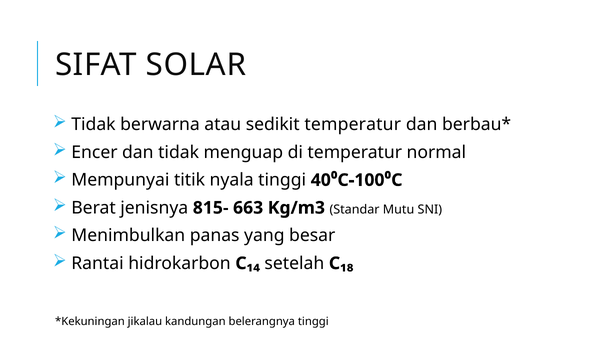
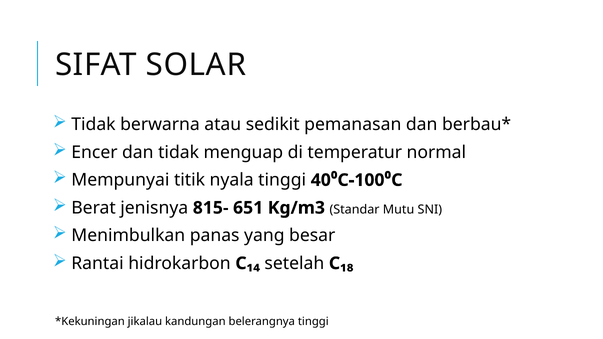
sedikit temperatur: temperatur -> pemanasan
663: 663 -> 651
